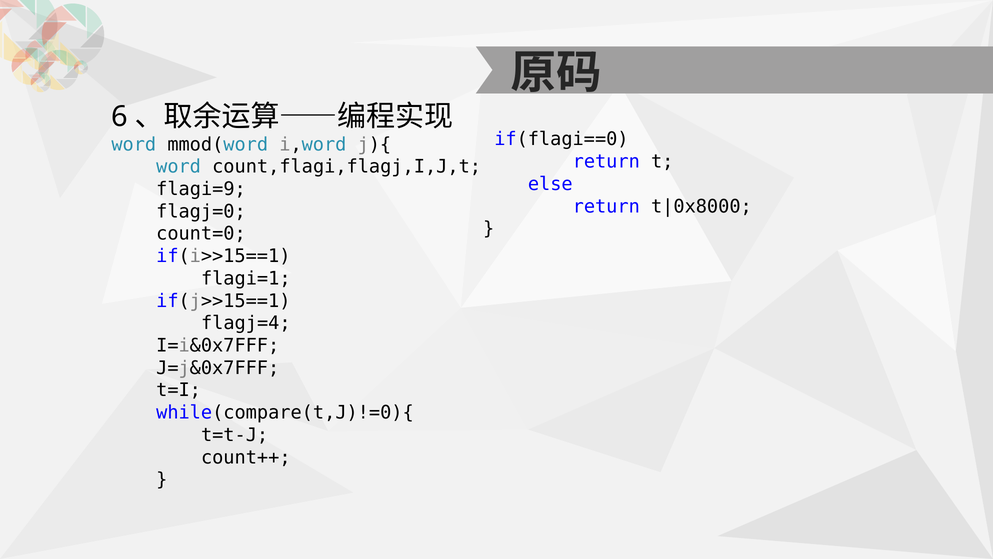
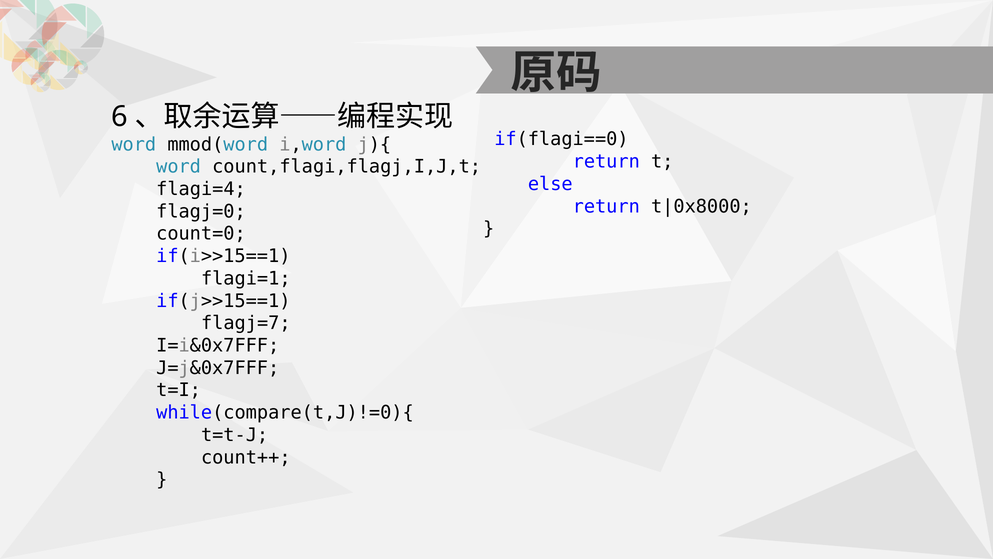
flagi=9: flagi=9 -> flagi=4
flagj=4: flagj=4 -> flagj=7
